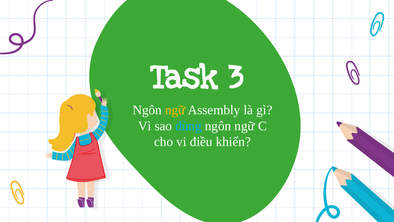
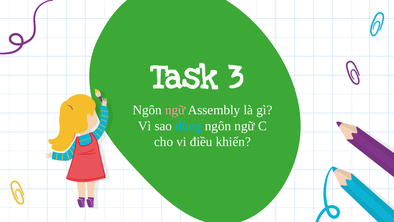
ngữ at (175, 110) colour: yellow -> pink
